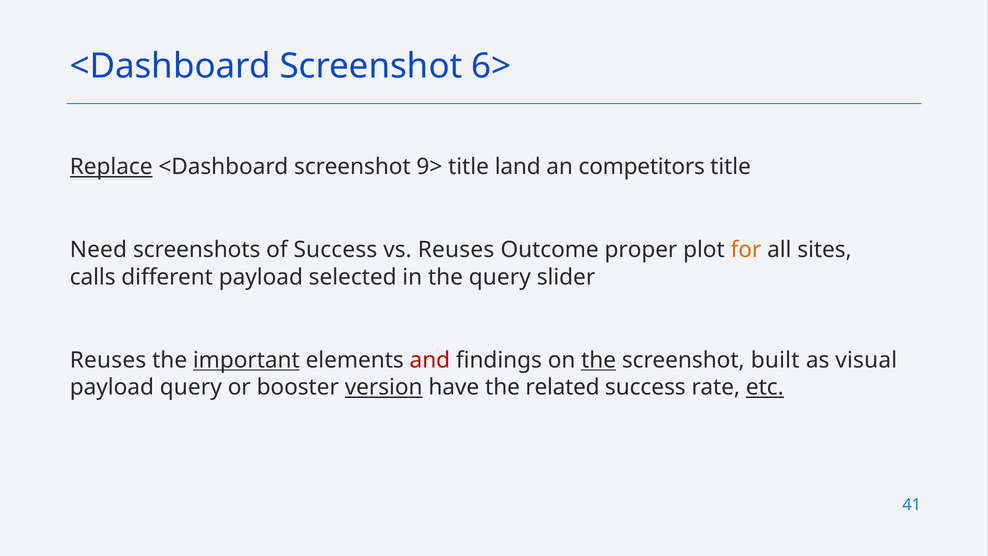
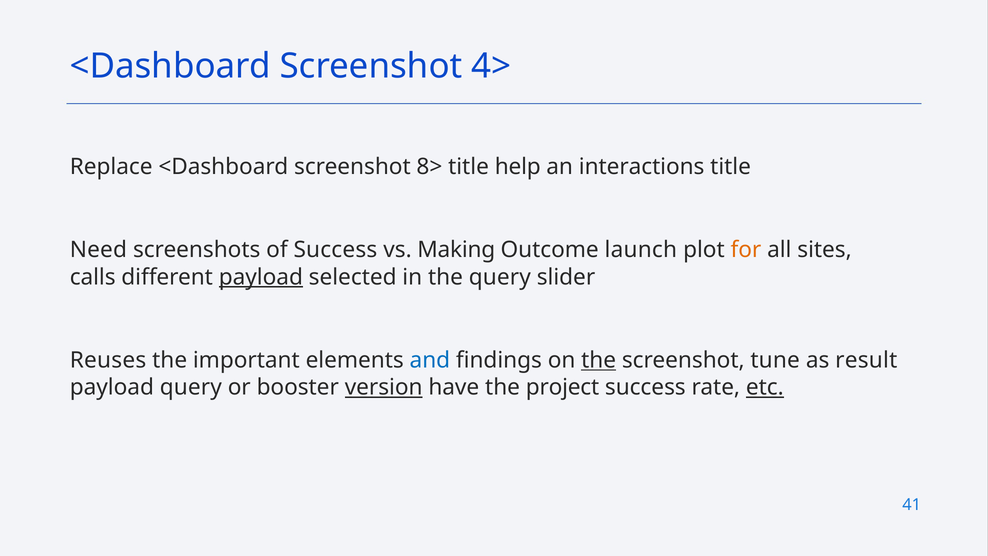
6>: 6> -> 4>
Replace underline: present -> none
9>: 9> -> 8>
land: land -> help
competitors: competitors -> interactions
vs Reuses: Reuses -> Making
proper: proper -> launch
payload at (261, 277) underline: none -> present
important underline: present -> none
and colour: red -> blue
built: built -> tune
visual: visual -> result
related: related -> project
